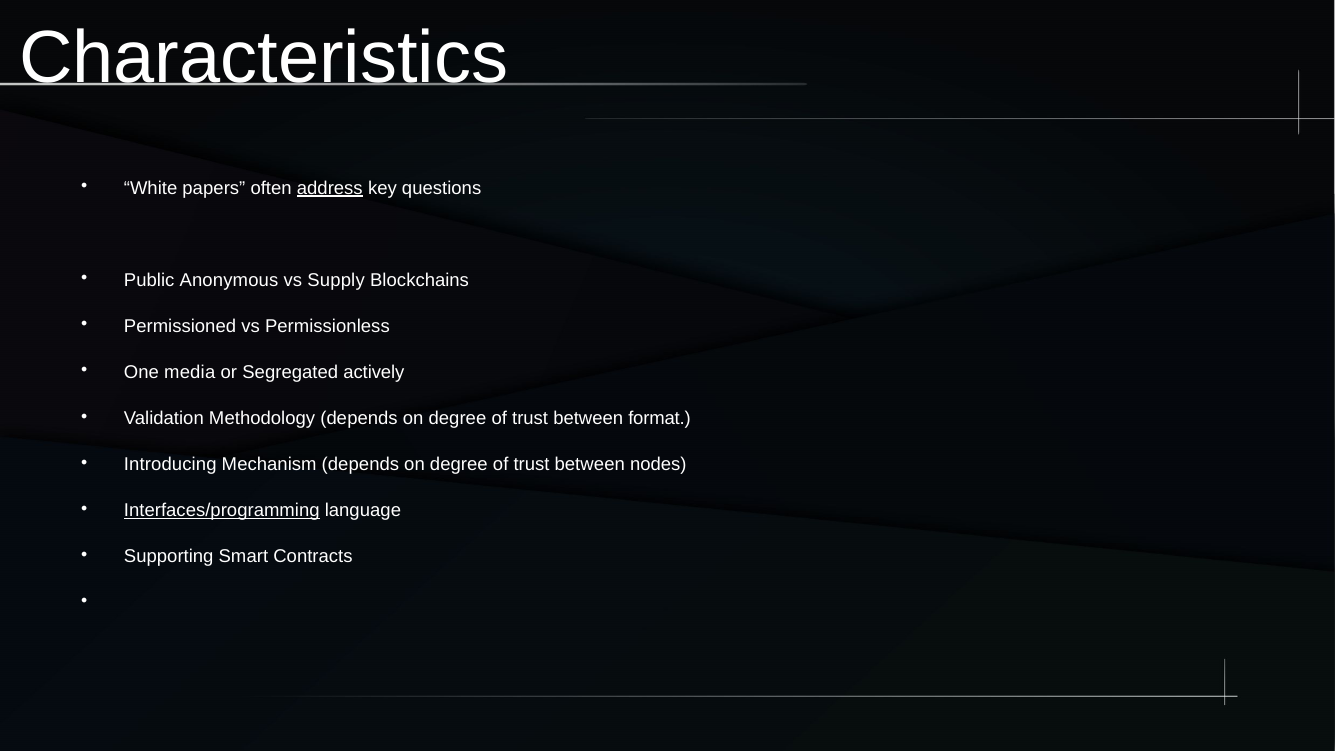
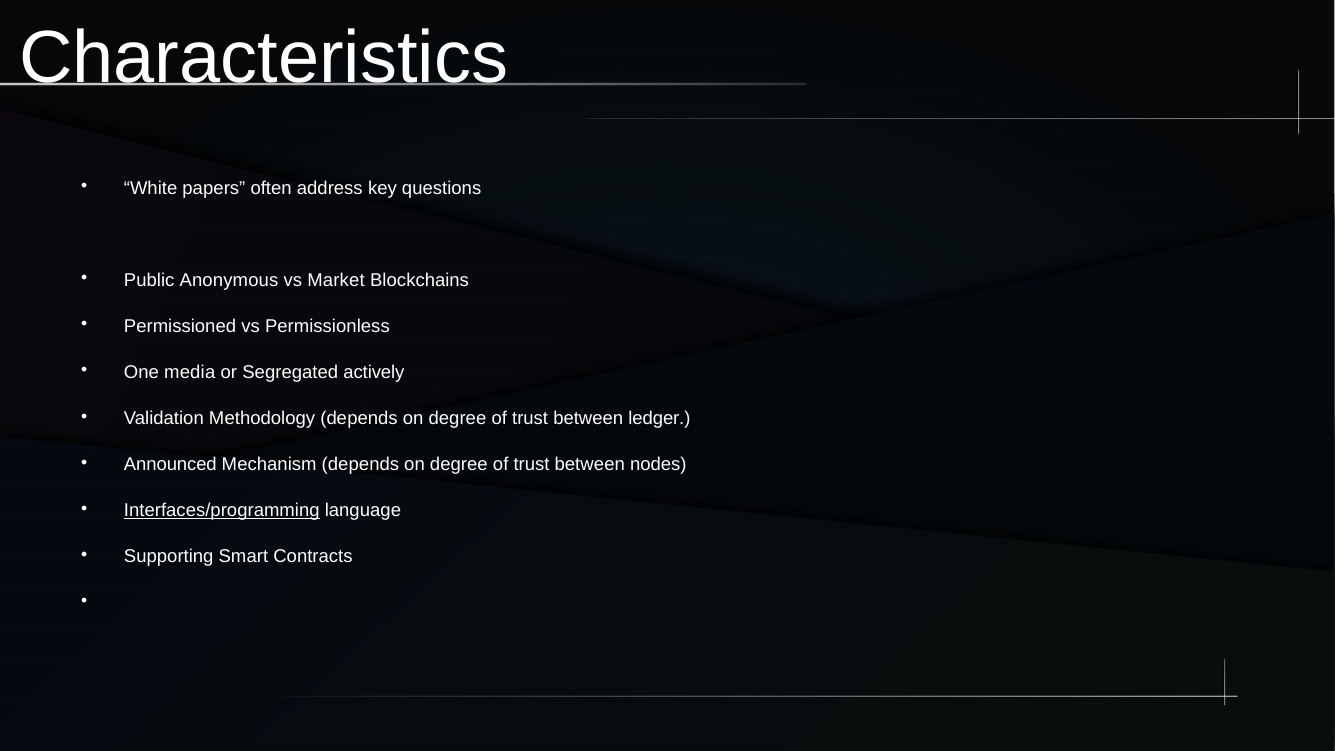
address underline: present -> none
Supply: Supply -> Market
format: format -> ledger
Introducing: Introducing -> Announced
